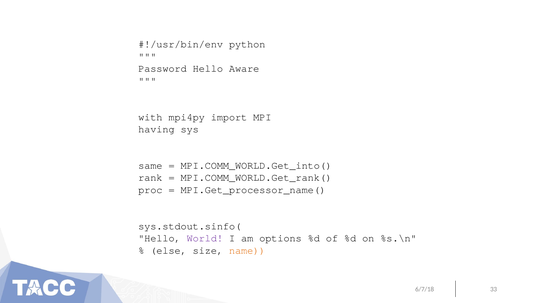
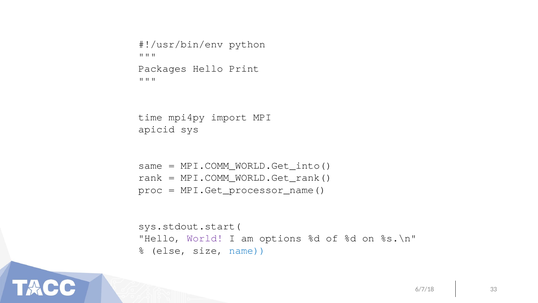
Password: Password -> Packages
Aware: Aware -> Print
with: with -> time
having: having -> apicid
sys.stdout.sinfo(: sys.stdout.sinfo( -> sys.stdout.start(
name colour: orange -> blue
